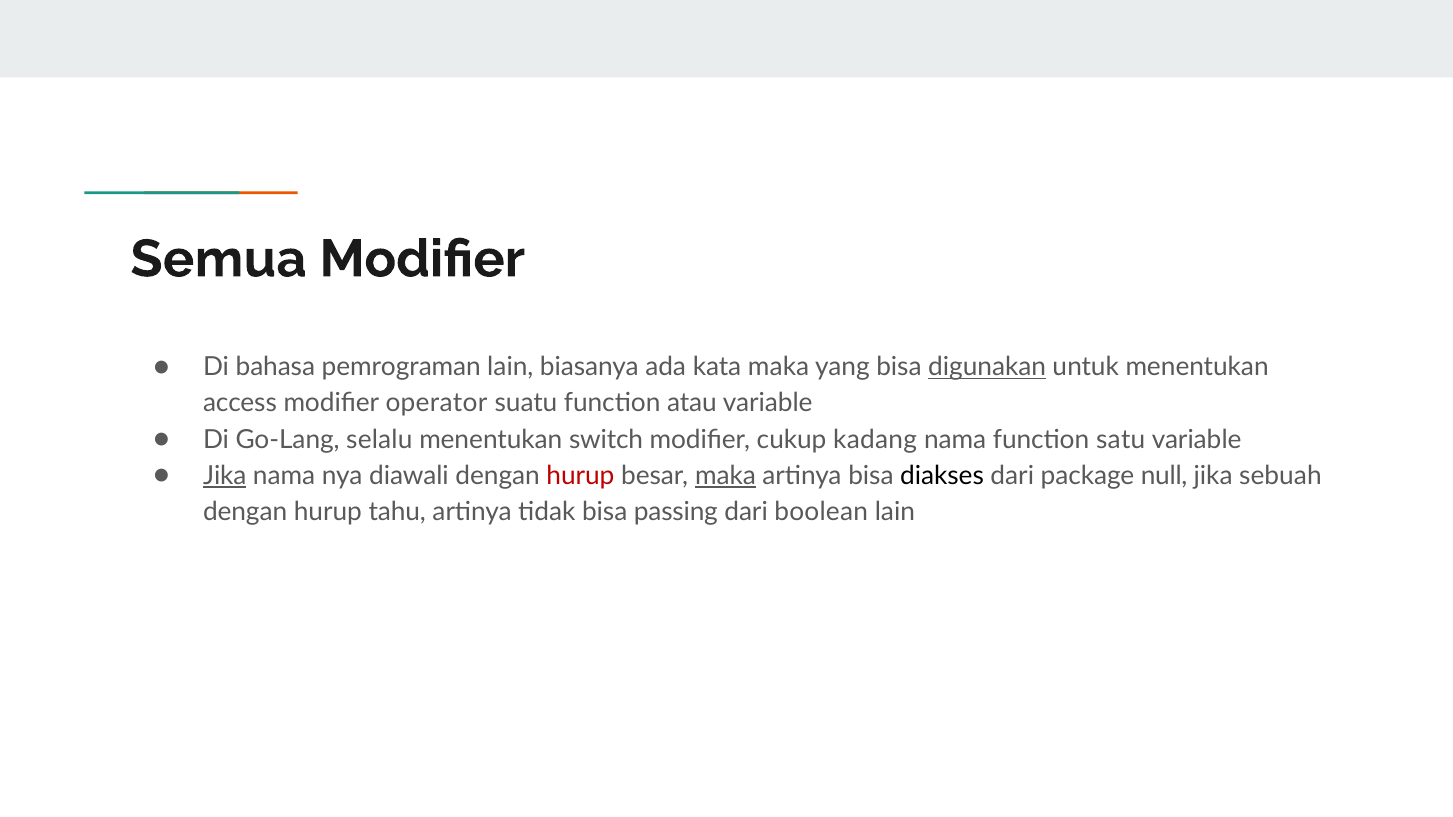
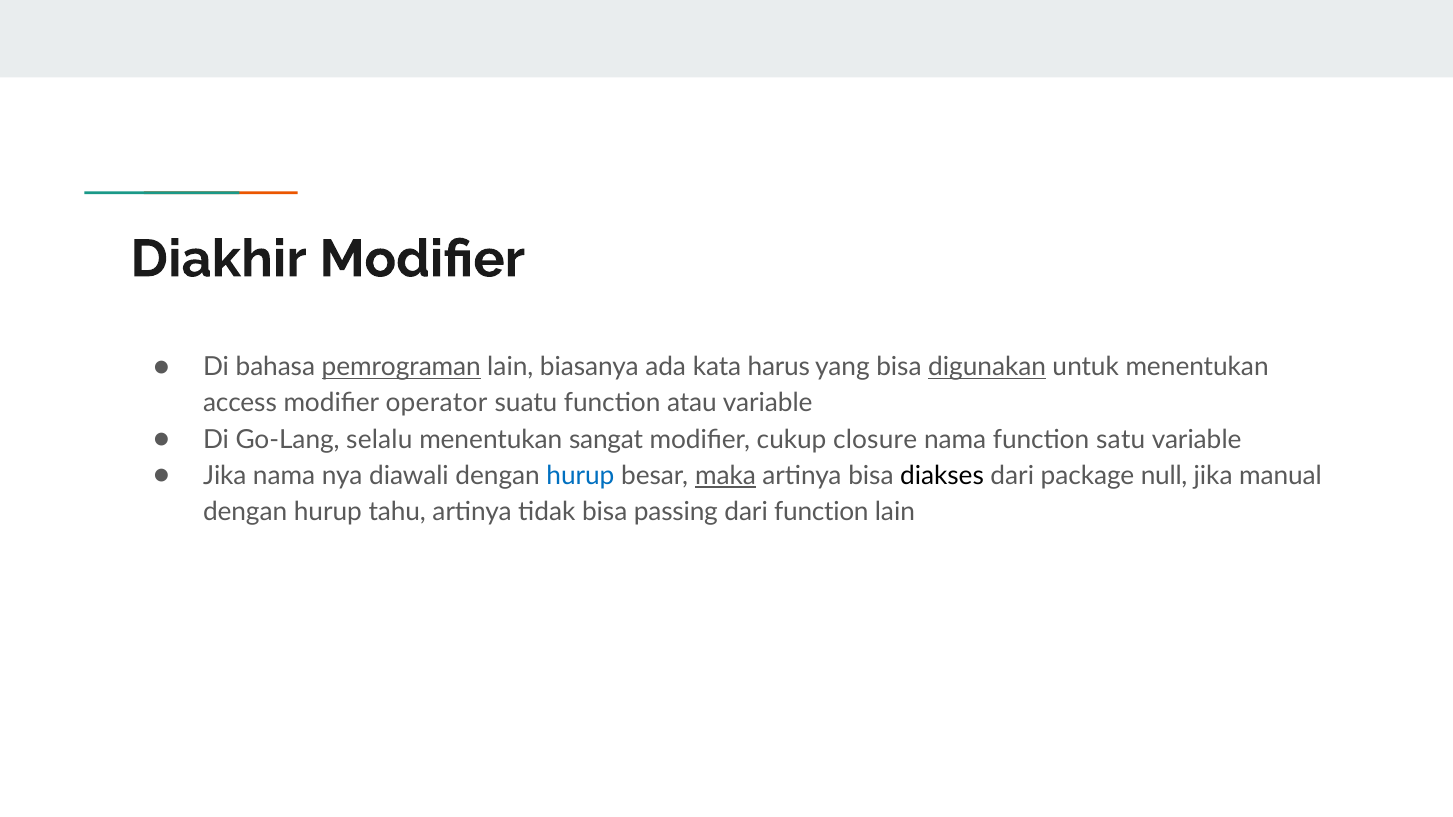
Semua: Semua -> Diakhir
pemrograman underline: none -> present
kata maka: maka -> harus
switch: switch -> sangat
kadang: kadang -> closure
Jika at (225, 476) underline: present -> none
hurup at (580, 476) colour: red -> blue
sebuah: sebuah -> manual
dari boolean: boolean -> function
